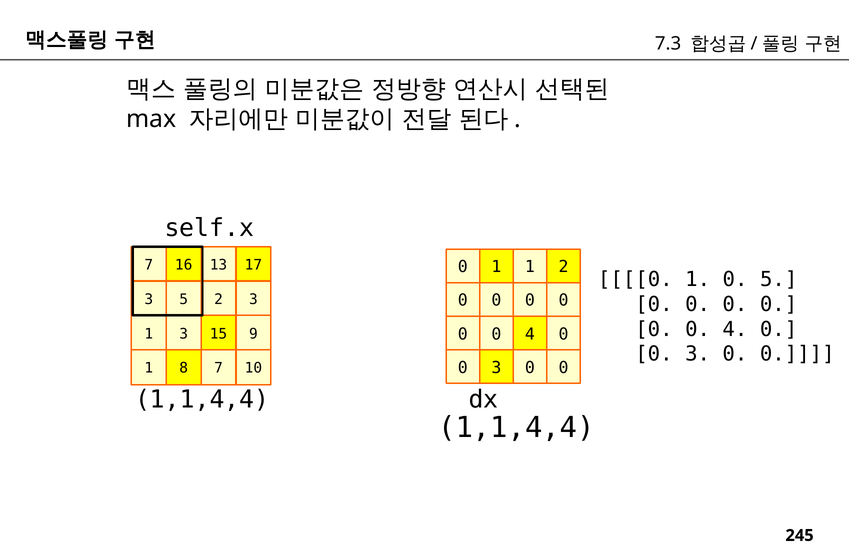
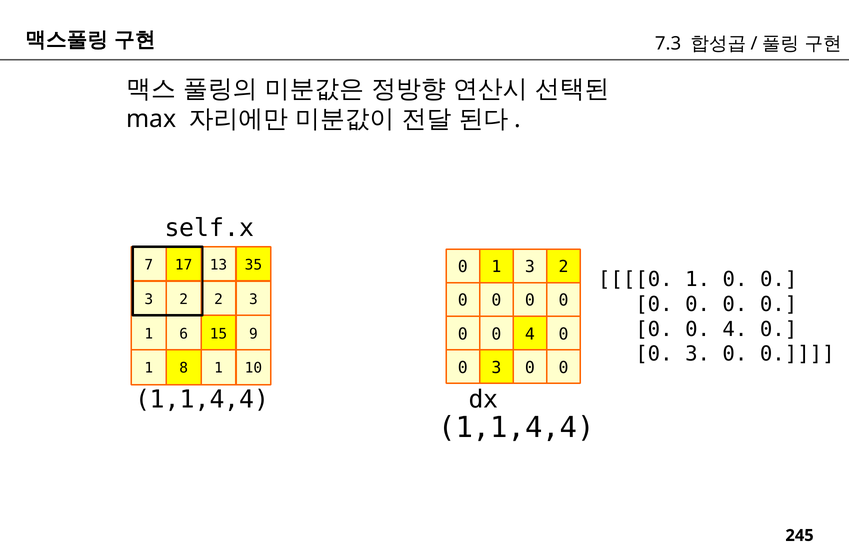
16: 16 -> 17
17: 17 -> 35
1 1: 1 -> 3
1 0 5: 5 -> 0
5 at (184, 299): 5 -> 2
1 3: 3 -> 6
8 7: 7 -> 1
